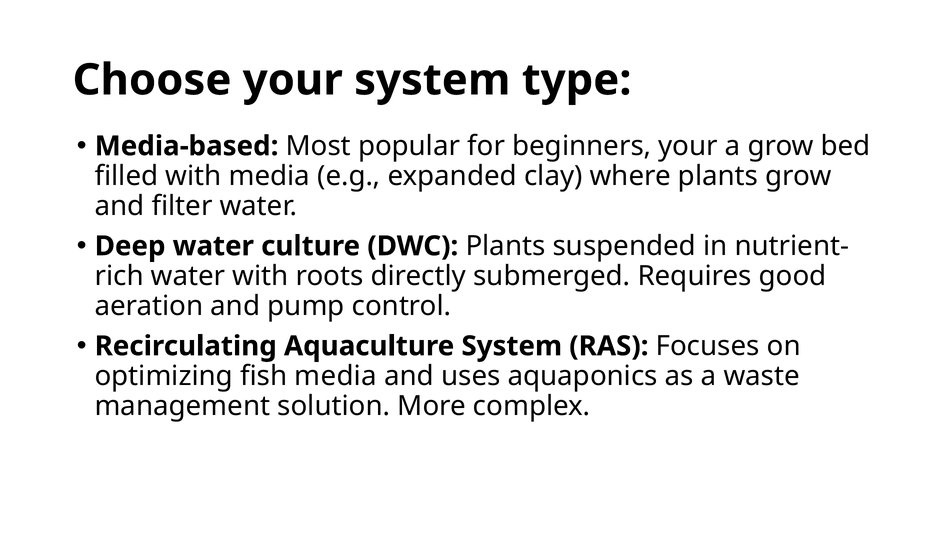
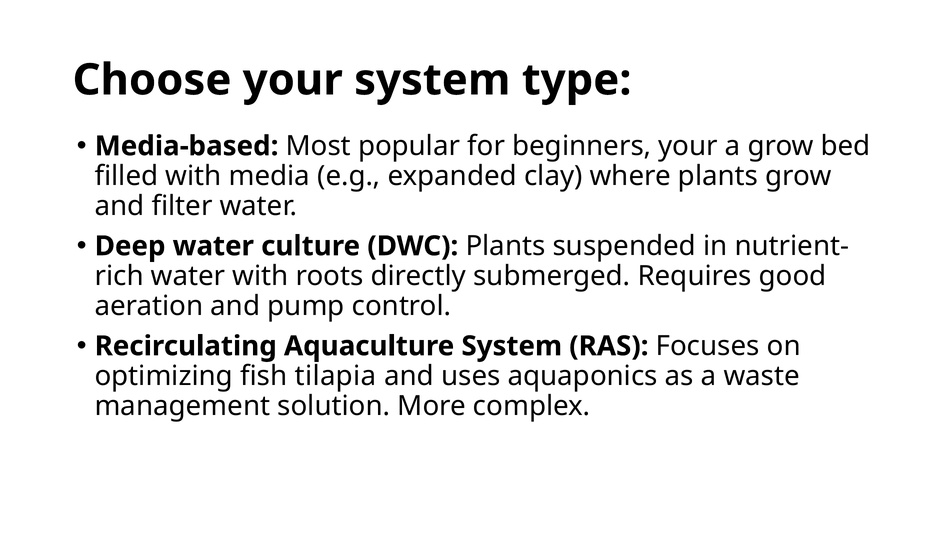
fish media: media -> tilapia
